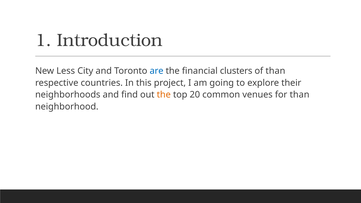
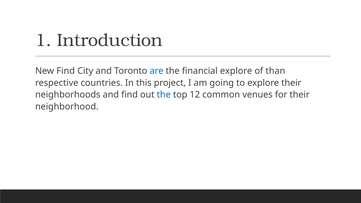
New Less: Less -> Find
financial clusters: clusters -> explore
the at (164, 95) colour: orange -> blue
20: 20 -> 12
for than: than -> their
